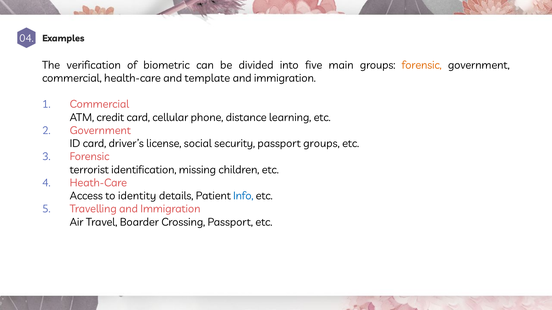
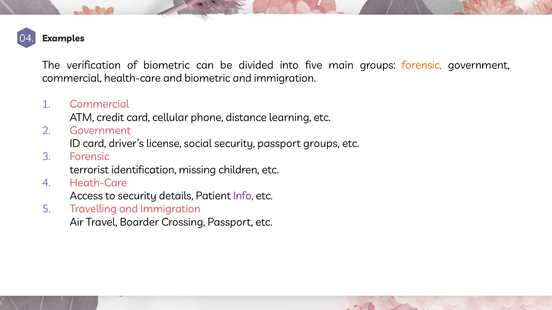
and template: template -> biometric
to identity: identity -> security
Info colour: blue -> purple
